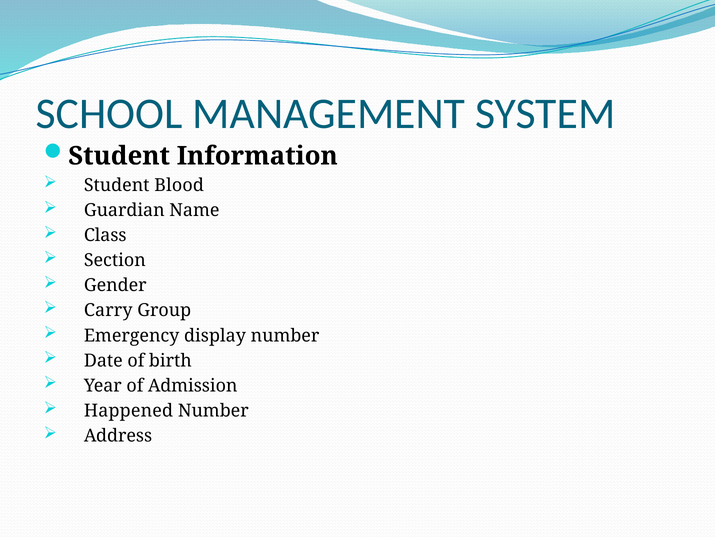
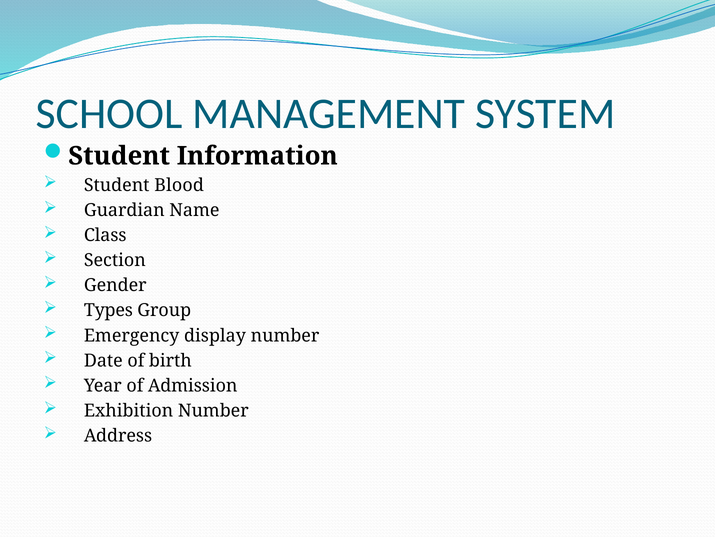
Carry: Carry -> Types
Happened: Happened -> Exhibition
